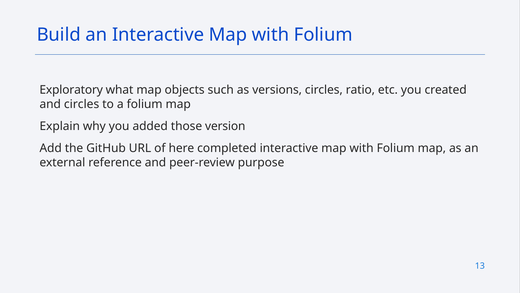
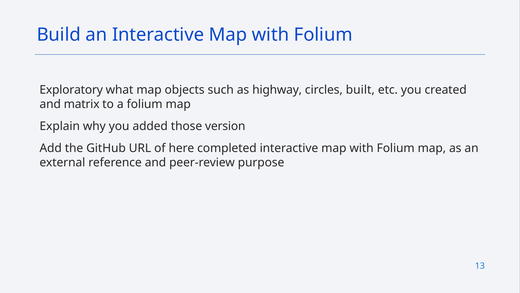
versions: versions -> highway
ratio: ratio -> built
and circles: circles -> matrix
